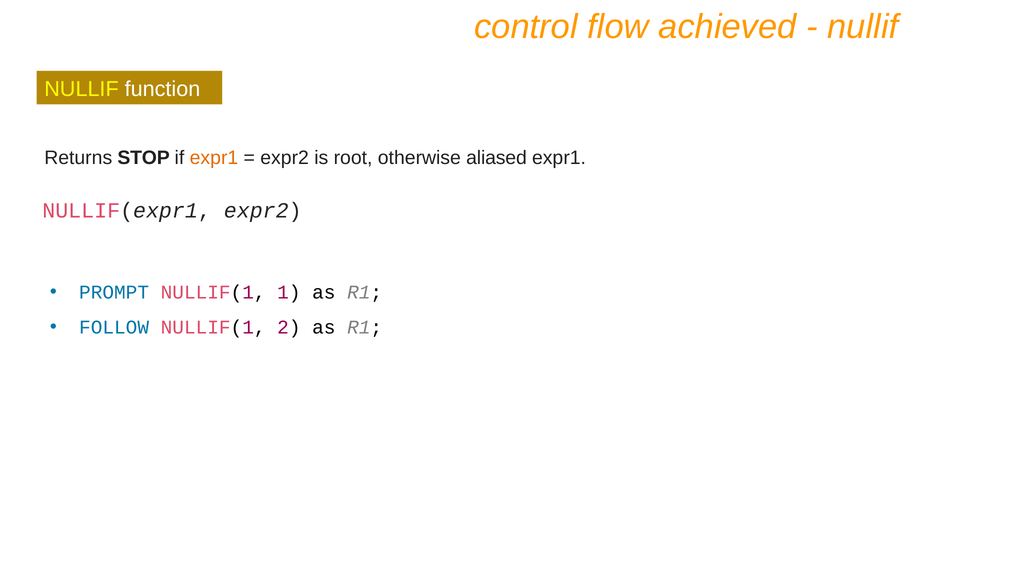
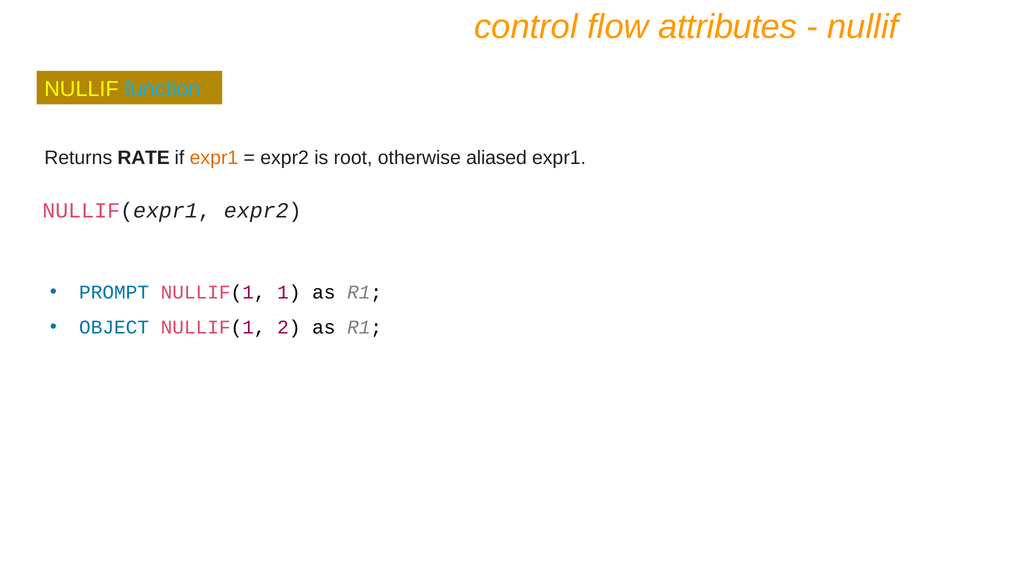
achieved: achieved -> attributes
function colour: white -> light blue
STOP: STOP -> RATE
FOLLOW: FOLLOW -> OBJECT
